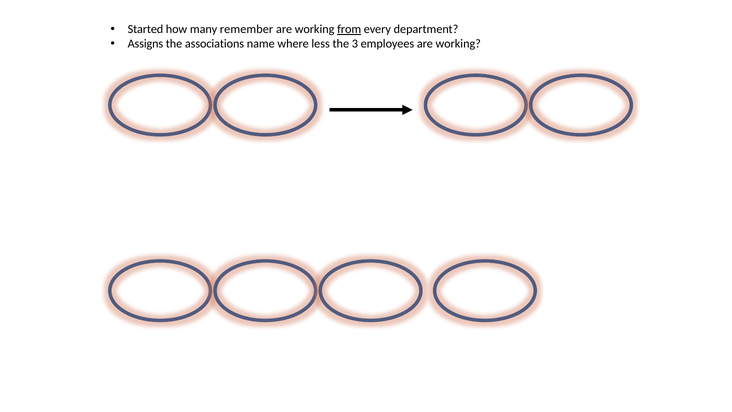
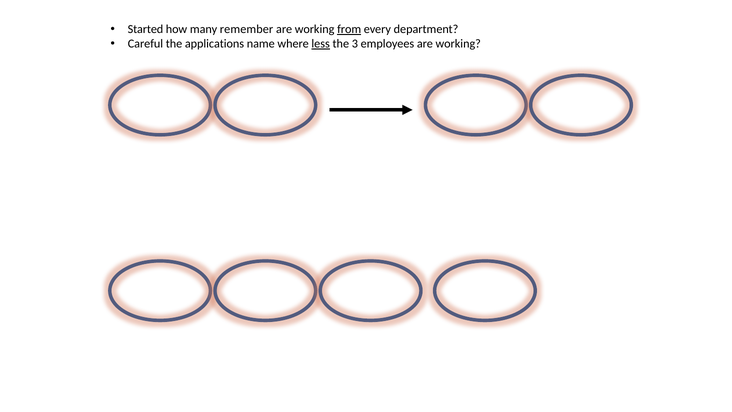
Assigns: Assigns -> Careful
associations: associations -> applications
less underline: none -> present
